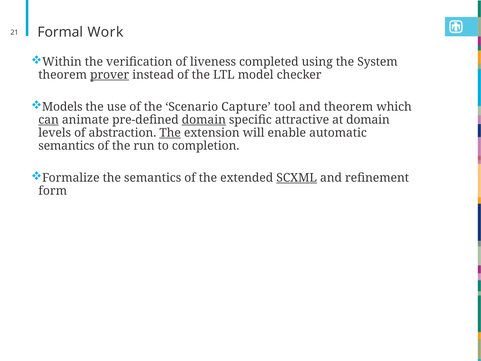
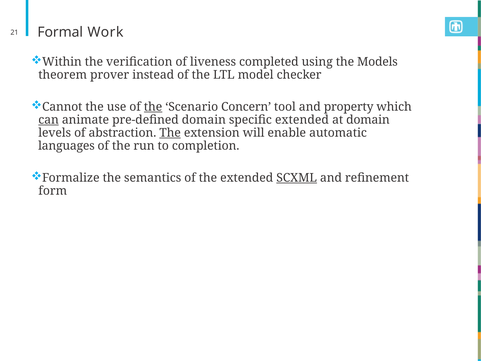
System: System -> Models
prover underline: present -> none
Models: Models -> Cannot
the at (153, 107) underline: none -> present
Capture: Capture -> Concern
and theorem: theorem -> property
domain at (204, 120) underline: present -> none
specific attractive: attractive -> extended
semantics at (66, 146): semantics -> languages
